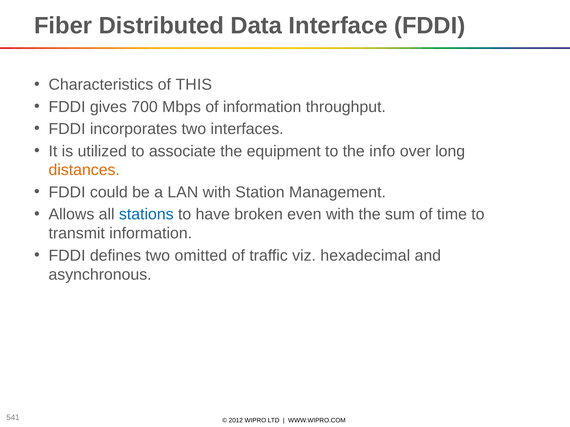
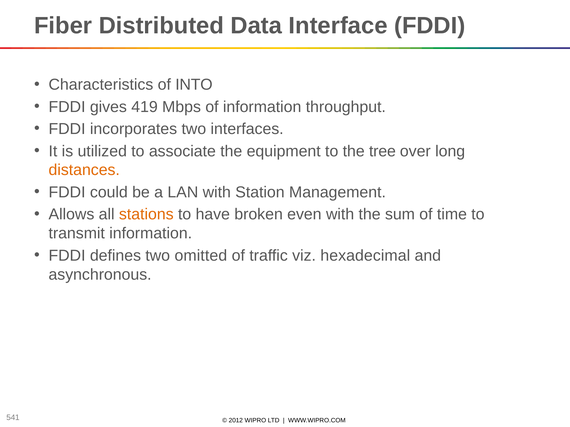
THIS: THIS -> INTO
700: 700 -> 419
info: info -> tree
stations colour: blue -> orange
